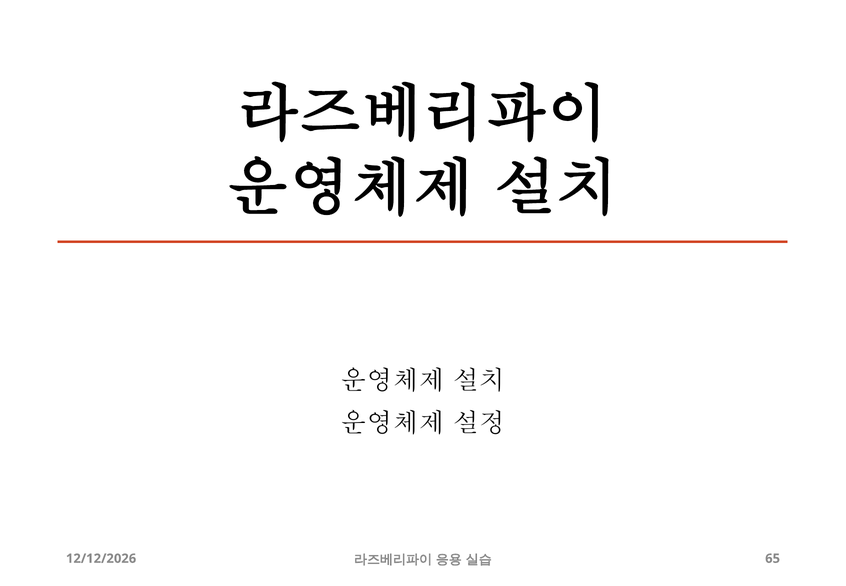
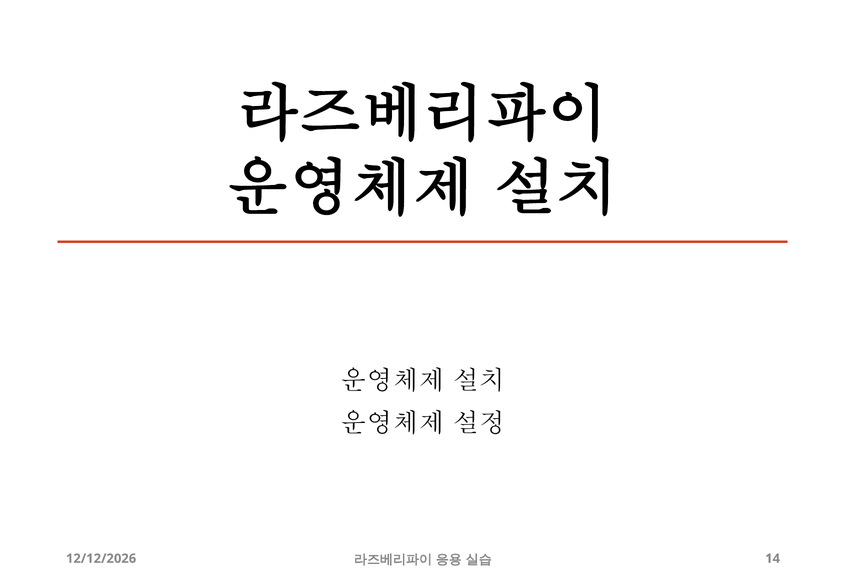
65: 65 -> 14
